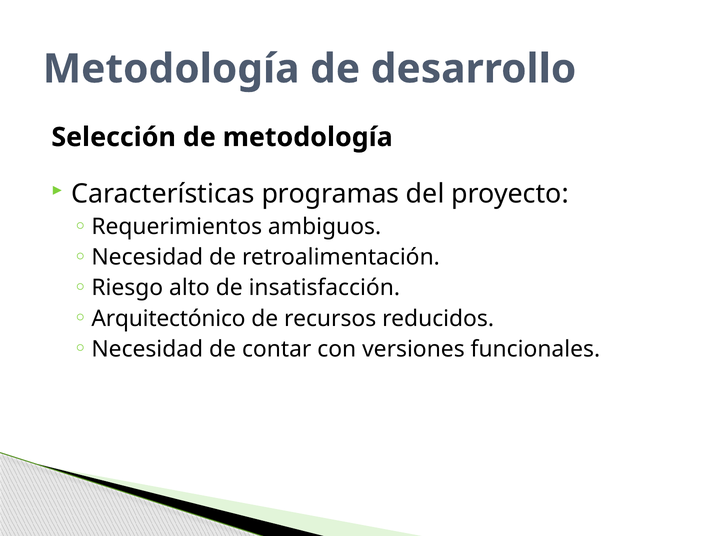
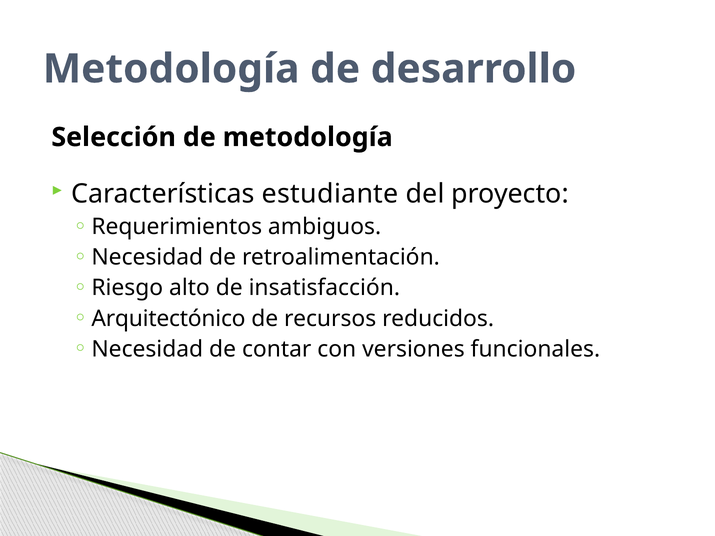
programas: programas -> estudiante
